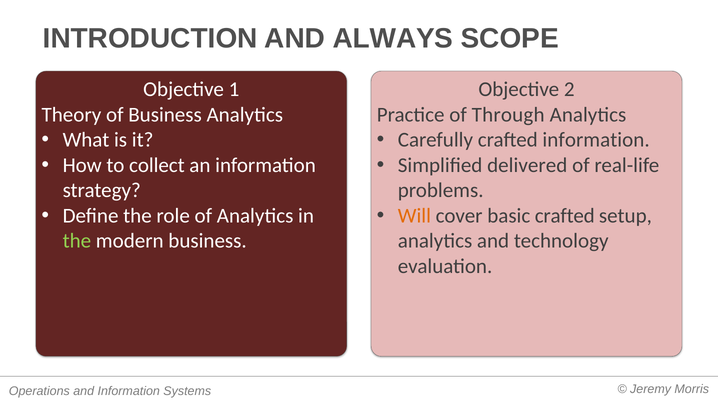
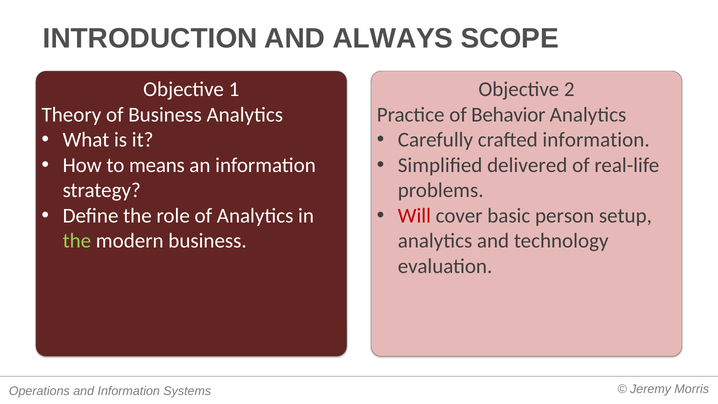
Through: Through -> Behavior
collect: collect -> means
Will colour: orange -> red
basic crafted: crafted -> person
